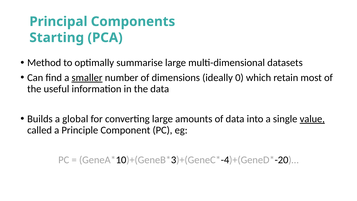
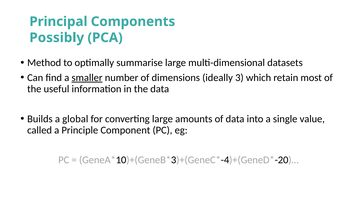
Starting: Starting -> Possibly
0: 0 -> 3
value underline: present -> none
